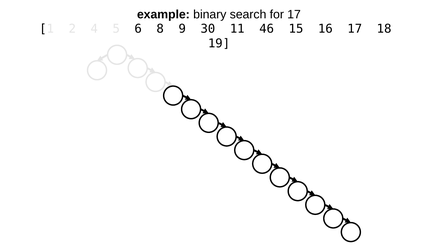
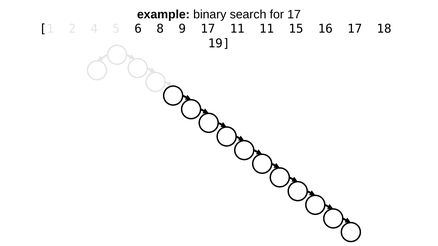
9 30: 30 -> 17
11 46: 46 -> 11
